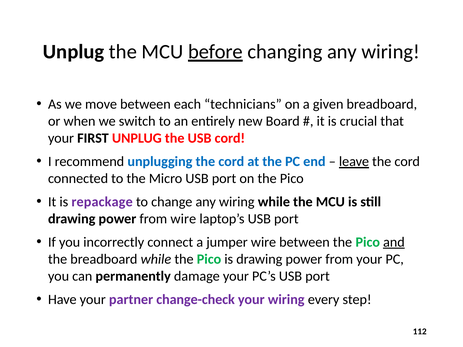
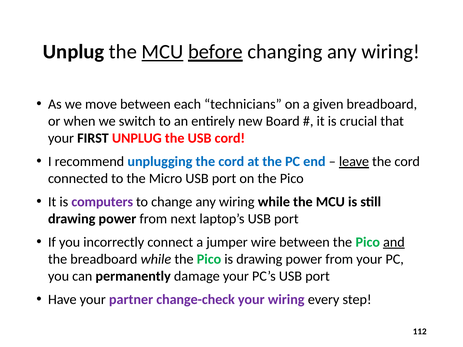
MCU at (162, 52) underline: none -> present
repackage: repackage -> computers
from wire: wire -> next
